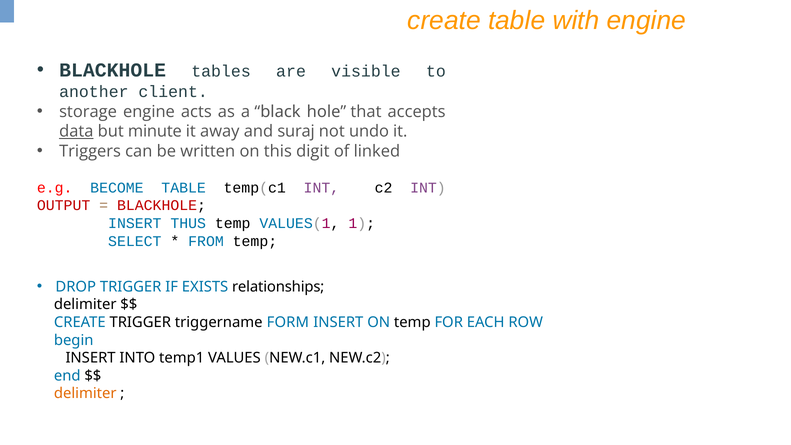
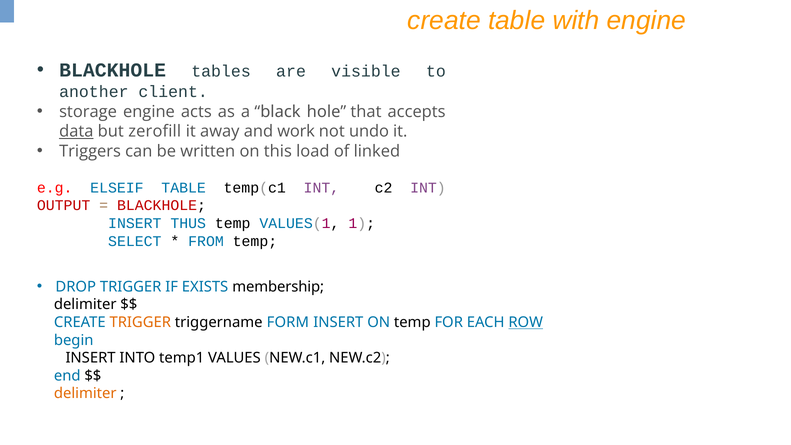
minute: minute -> zerofill
suraj: suraj -> work
digit: digit -> load
BECOME: BECOME -> ELSEIF
relationships: relationships -> membership
TRIGGER at (140, 322) colour: black -> orange
ROW underline: none -> present
